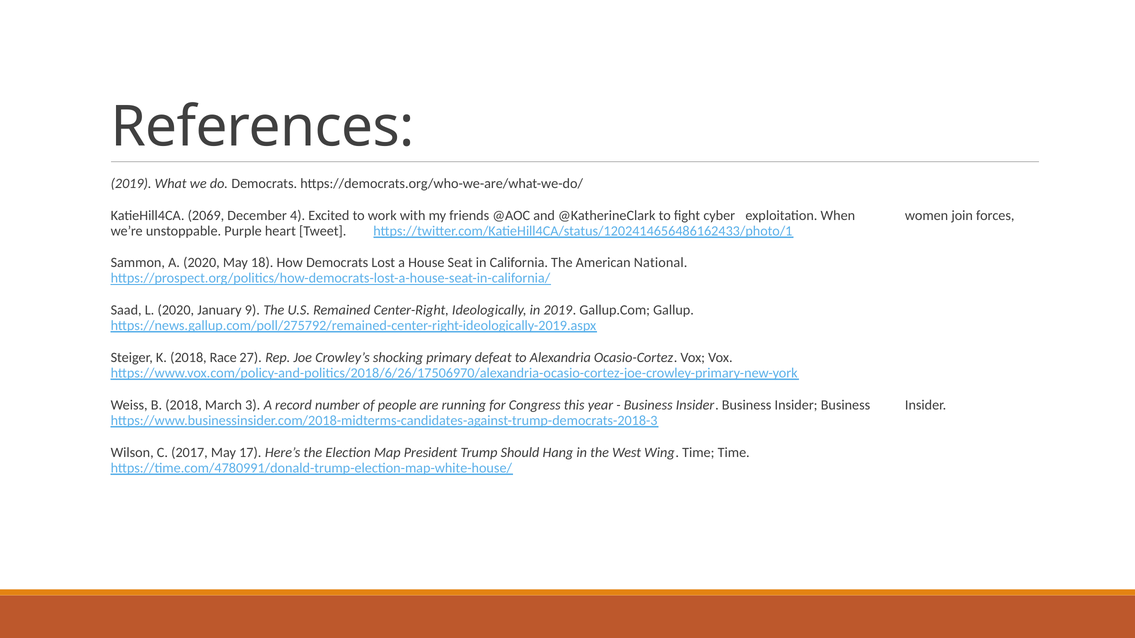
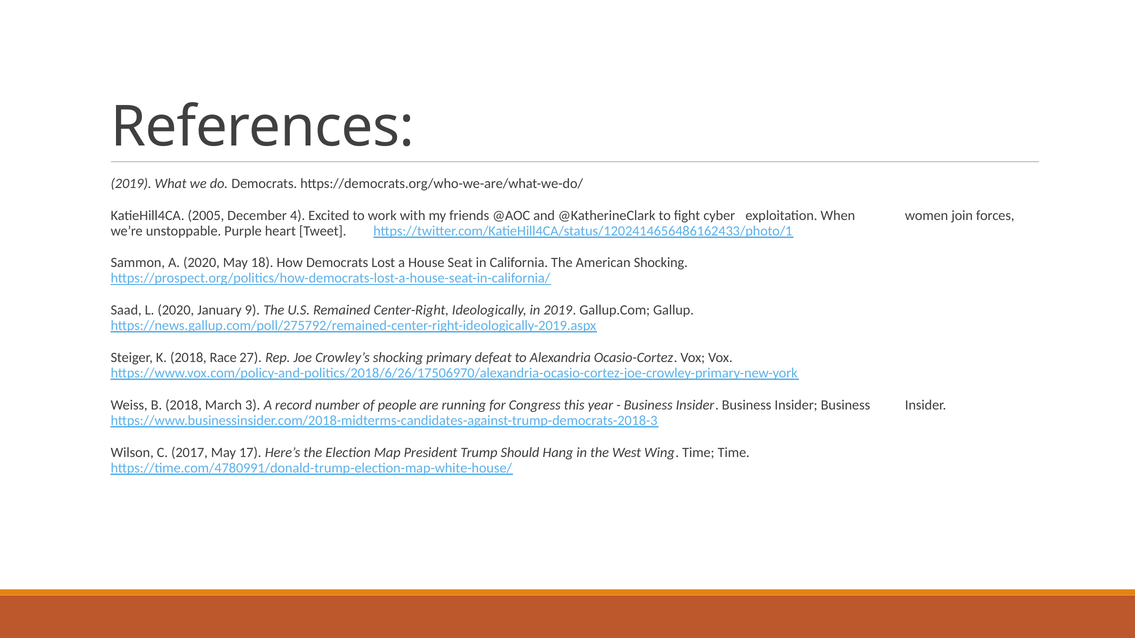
2069: 2069 -> 2005
American National: National -> Shocking
